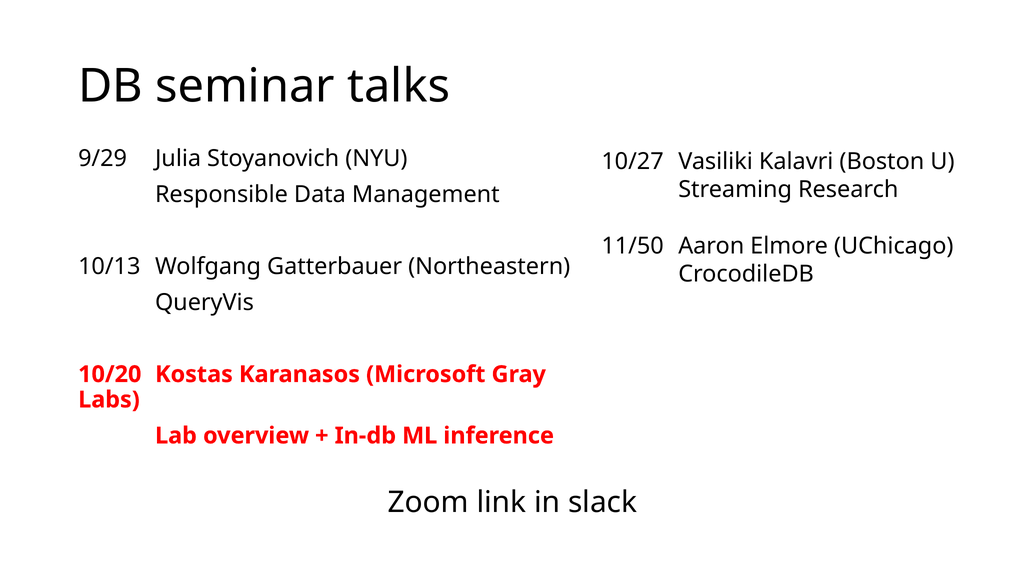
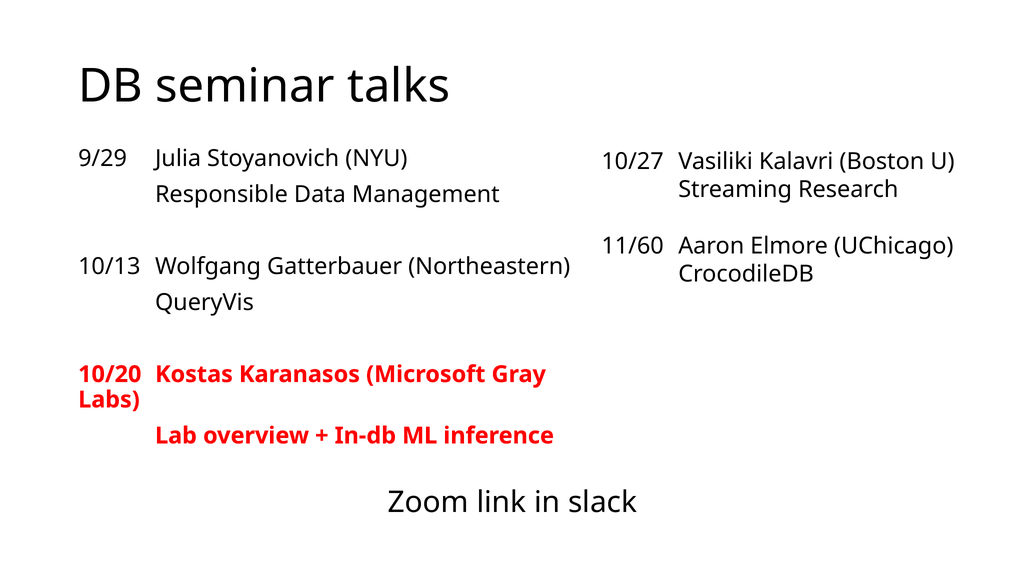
11/50: 11/50 -> 11/60
